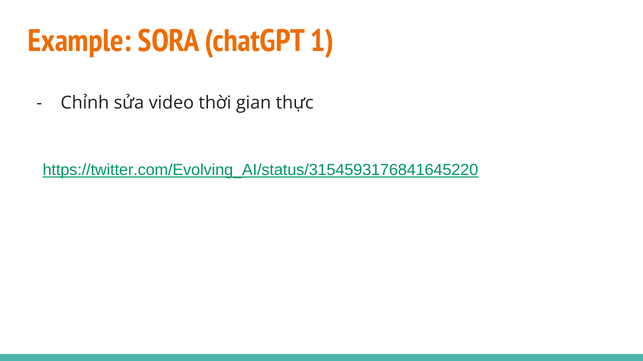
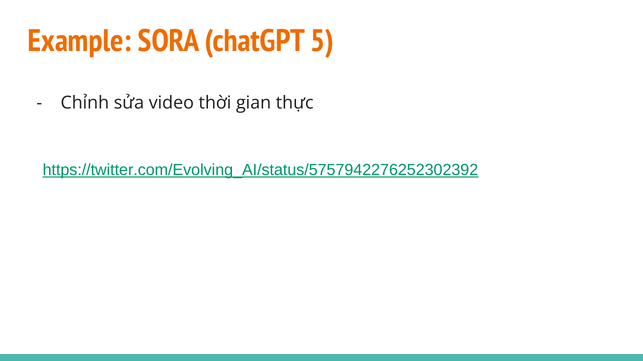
1: 1 -> 5
https://twitter.com/Evolving_AI/status/3154593176841645220: https://twitter.com/Evolving_AI/status/3154593176841645220 -> https://twitter.com/Evolving_AI/status/5757942276252302392
